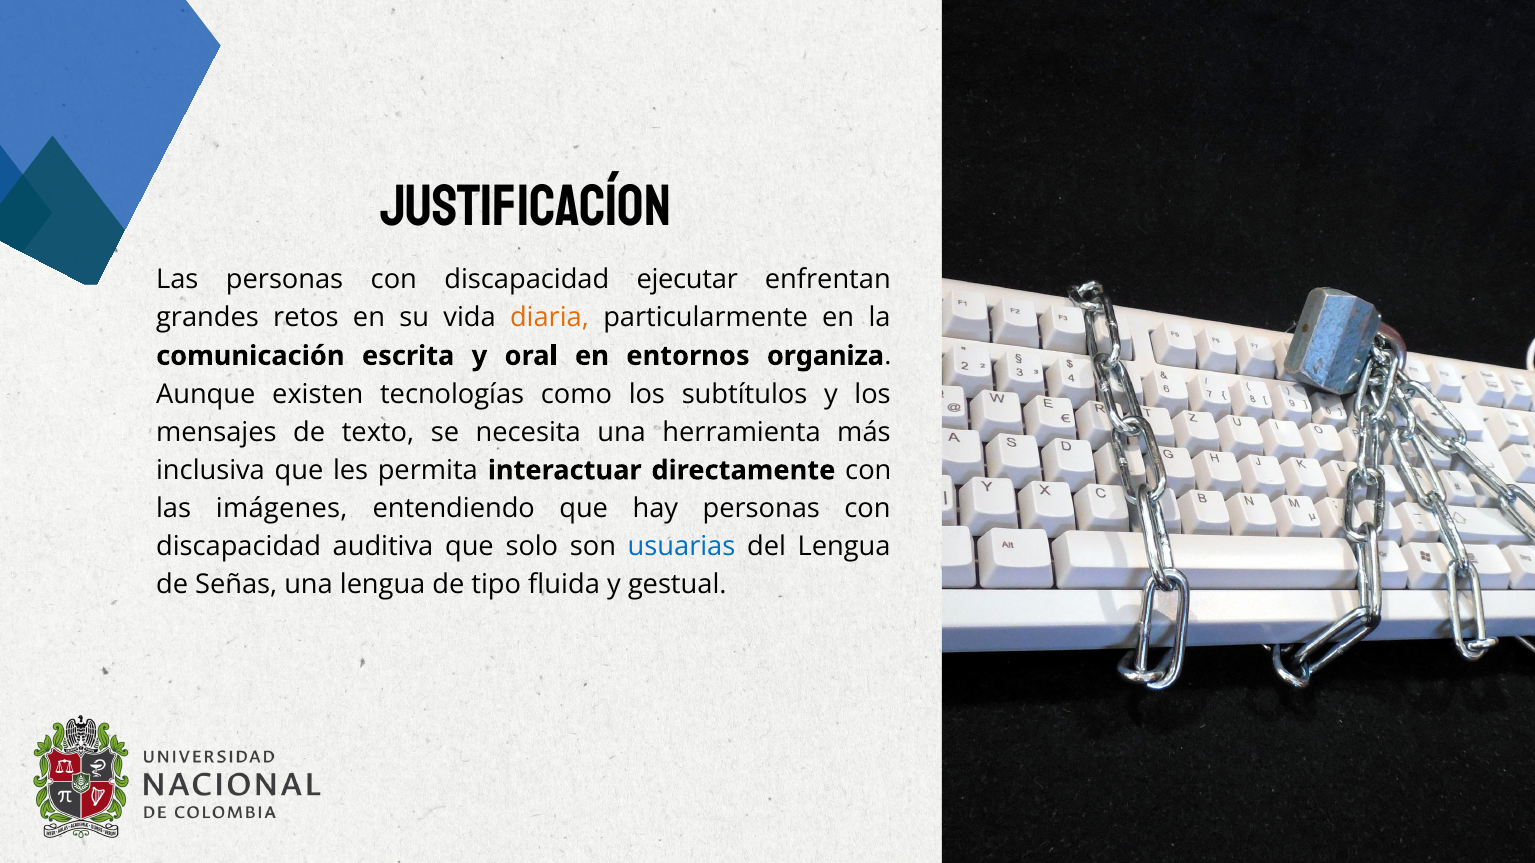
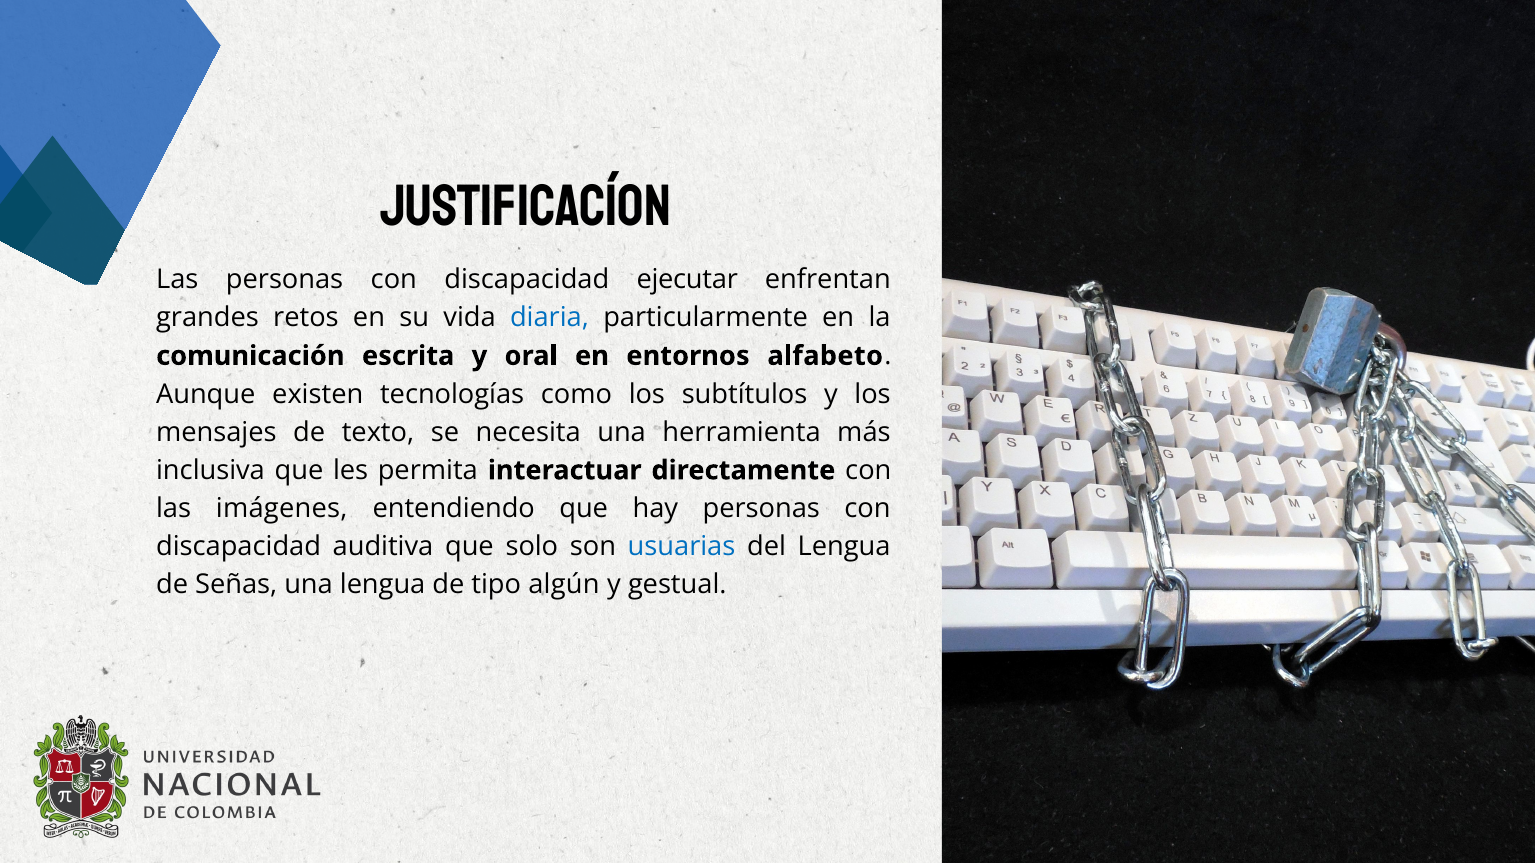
diaria colour: orange -> blue
organiza: organiza -> alfabeto
fluida: fluida -> algún
